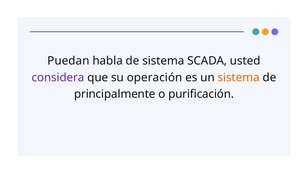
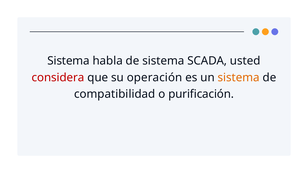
Puedan at (68, 61): Puedan -> Sistema
considera colour: purple -> red
principalmente: principalmente -> compatibilidad
